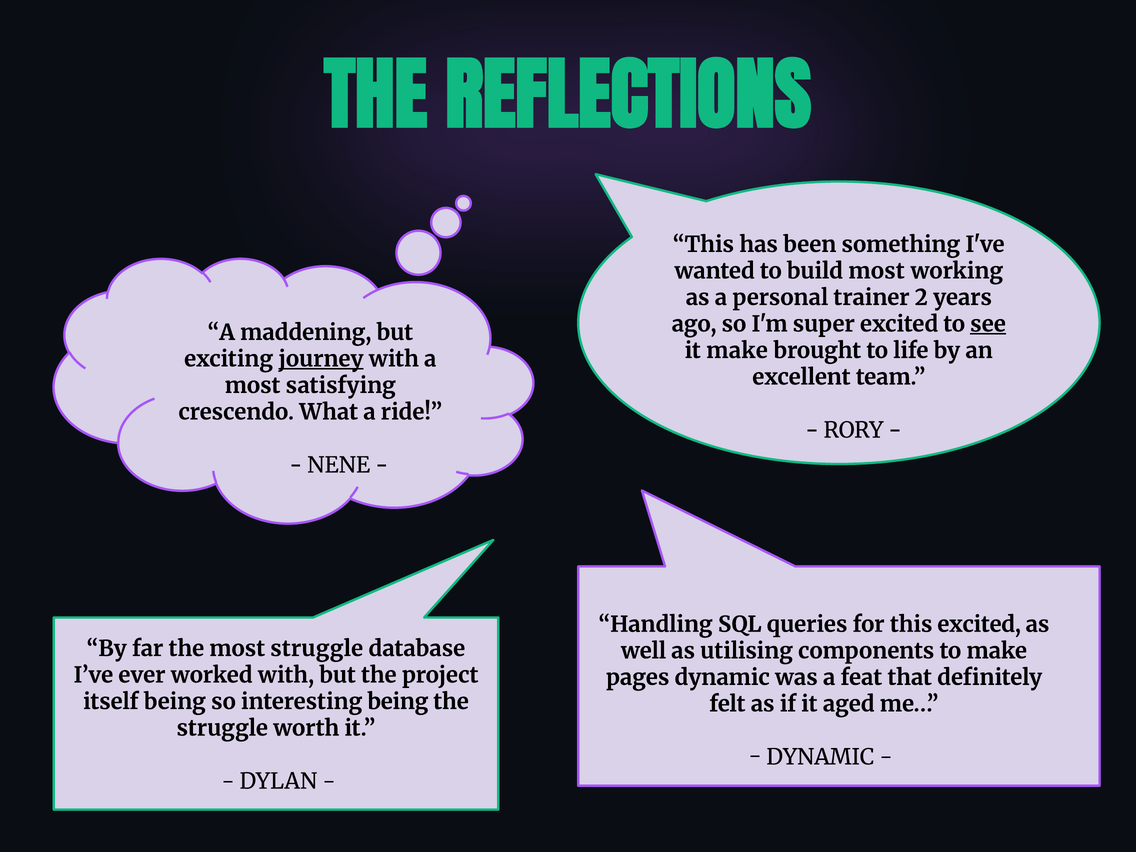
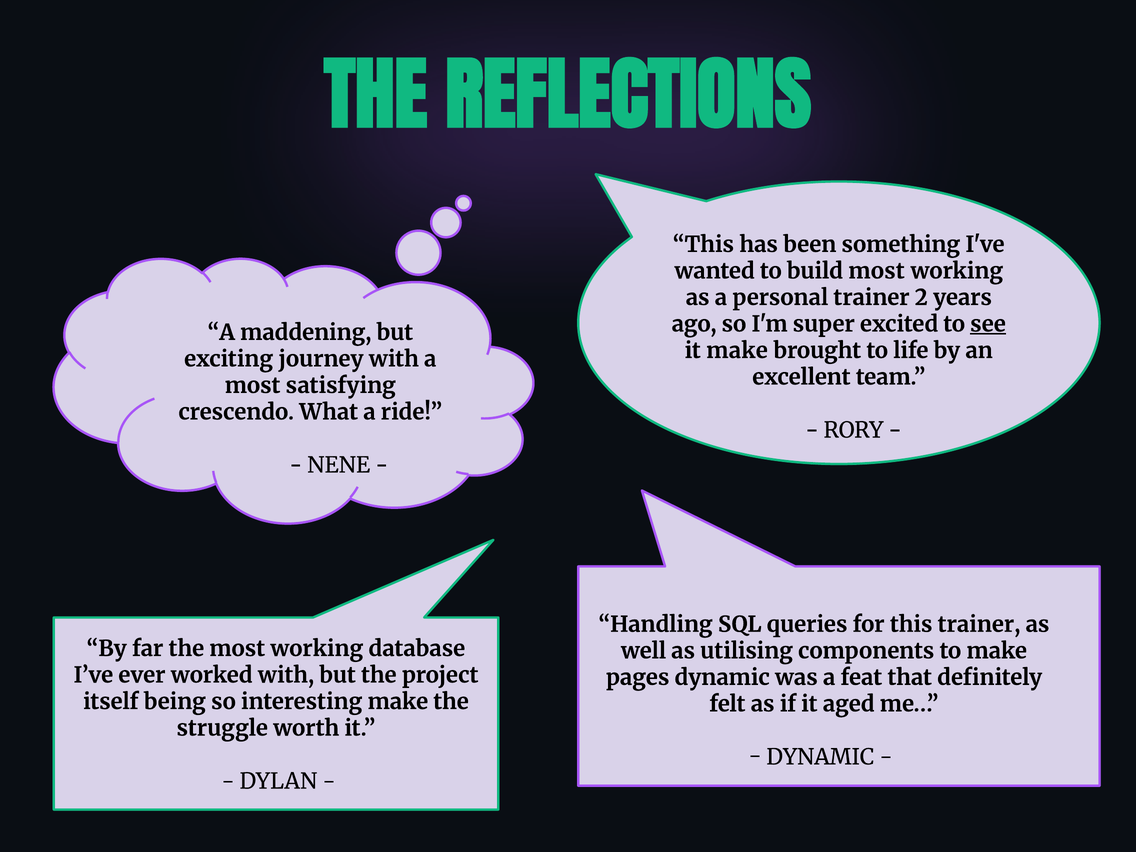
journey underline: present -> none
this excited: excited -> trainer
the most struggle: struggle -> working
interesting being: being -> make
